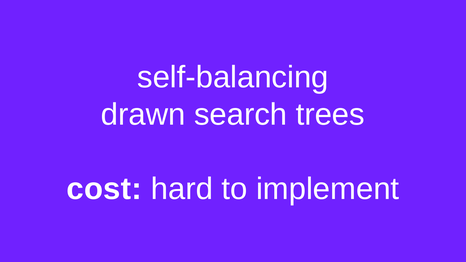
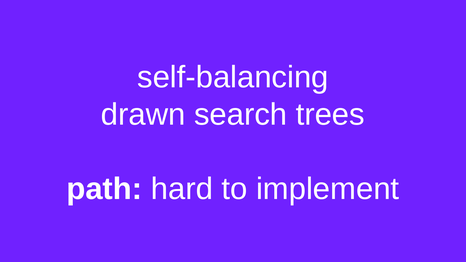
cost: cost -> path
